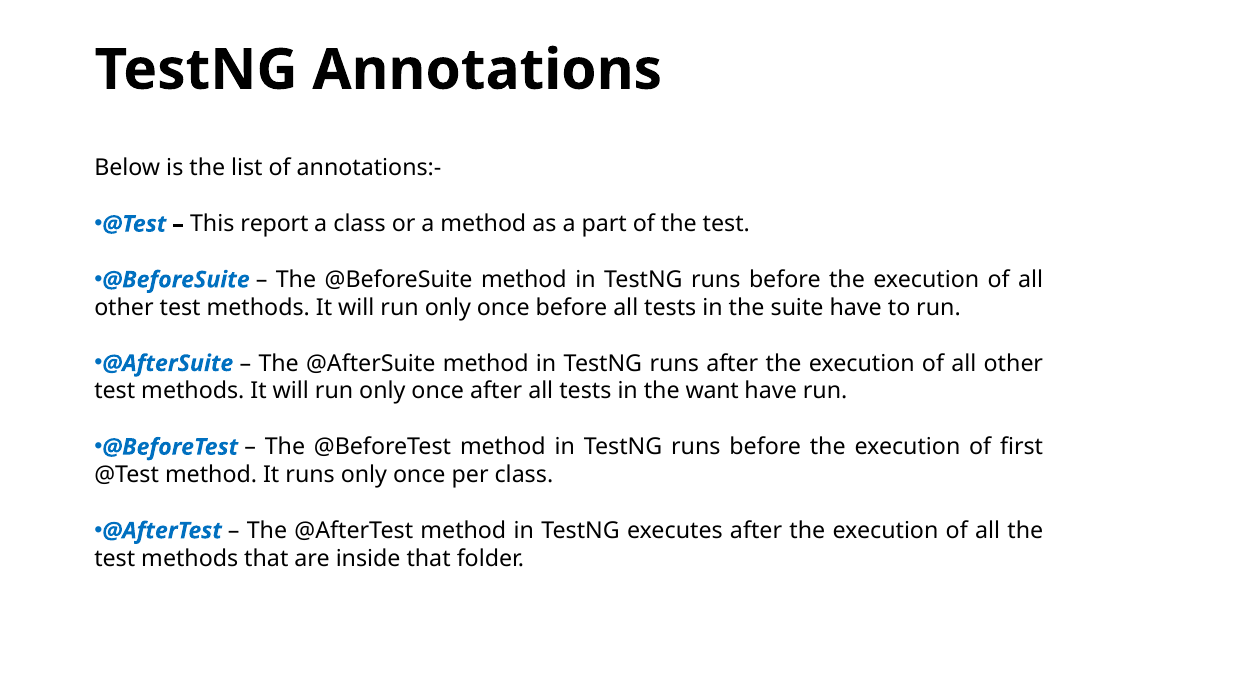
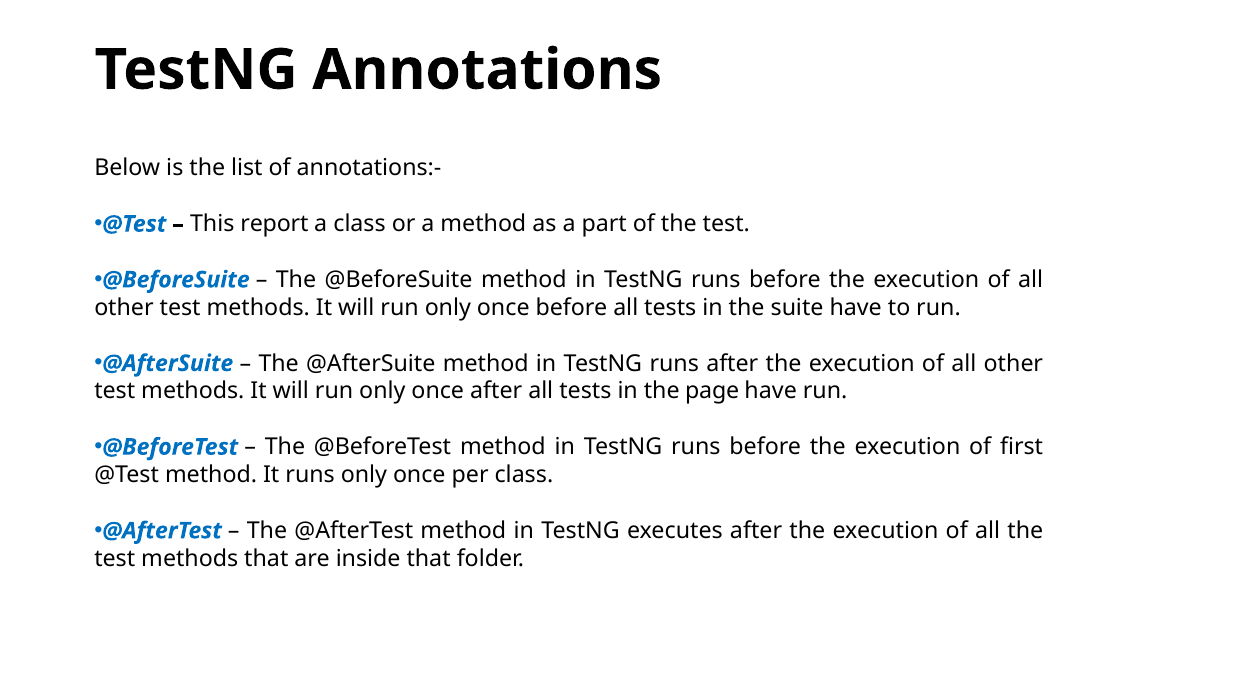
want: want -> page
